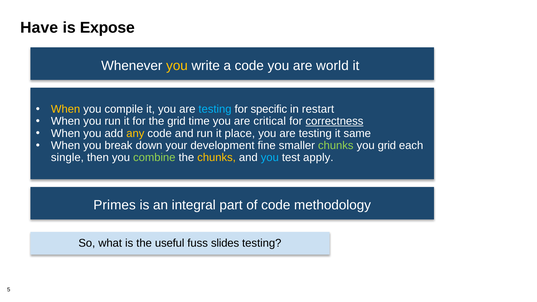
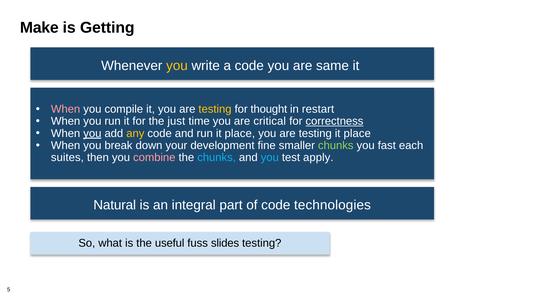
Have: Have -> Make
Expose: Expose -> Getting
world: world -> same
When at (66, 109) colour: yellow -> pink
testing at (215, 109) colour: light blue -> yellow
specific: specific -> thought
the grid: grid -> just
you at (92, 133) underline: none -> present
testing it same: same -> place
you grid: grid -> fast
single: single -> suites
combine colour: light green -> pink
chunks at (217, 158) colour: yellow -> light blue
Primes: Primes -> Natural
methodology: methodology -> technologies
